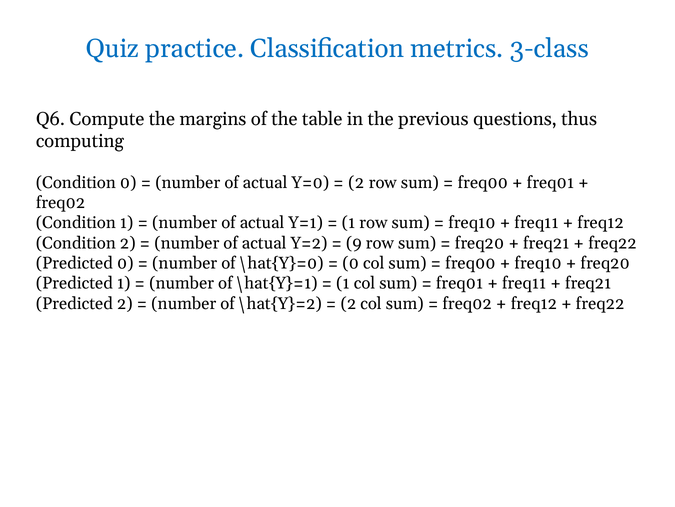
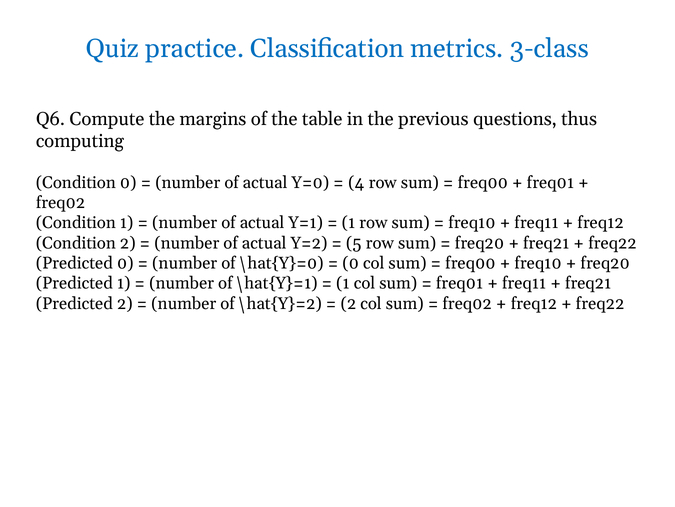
2 at (356, 182): 2 -> 4
9: 9 -> 5
